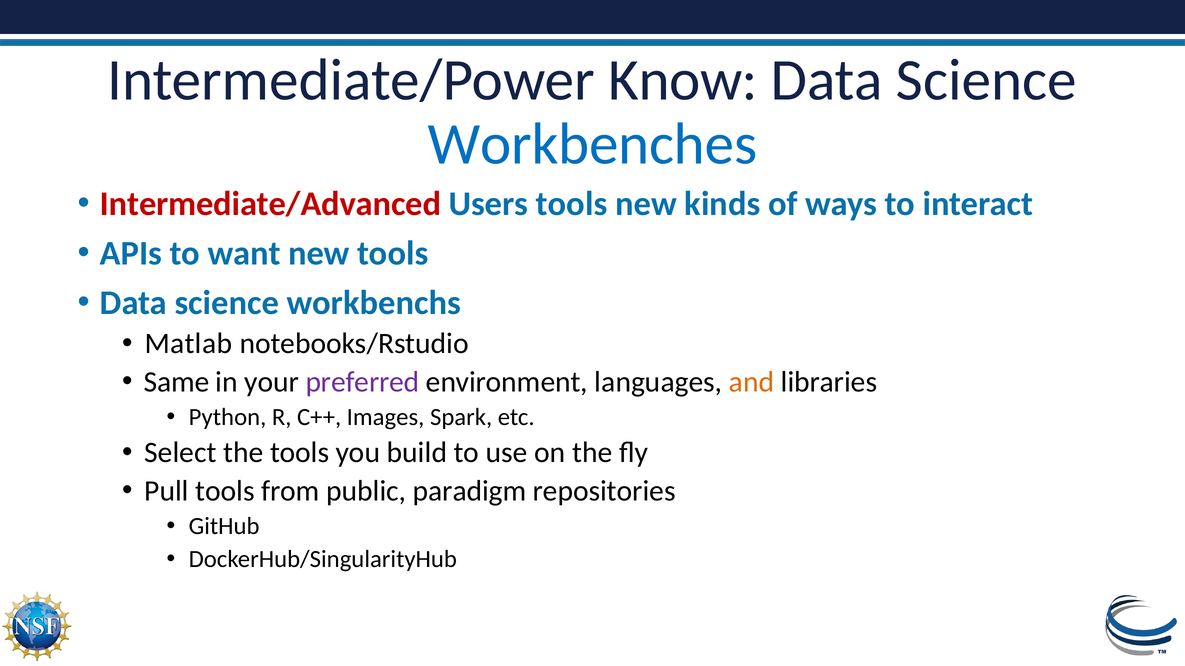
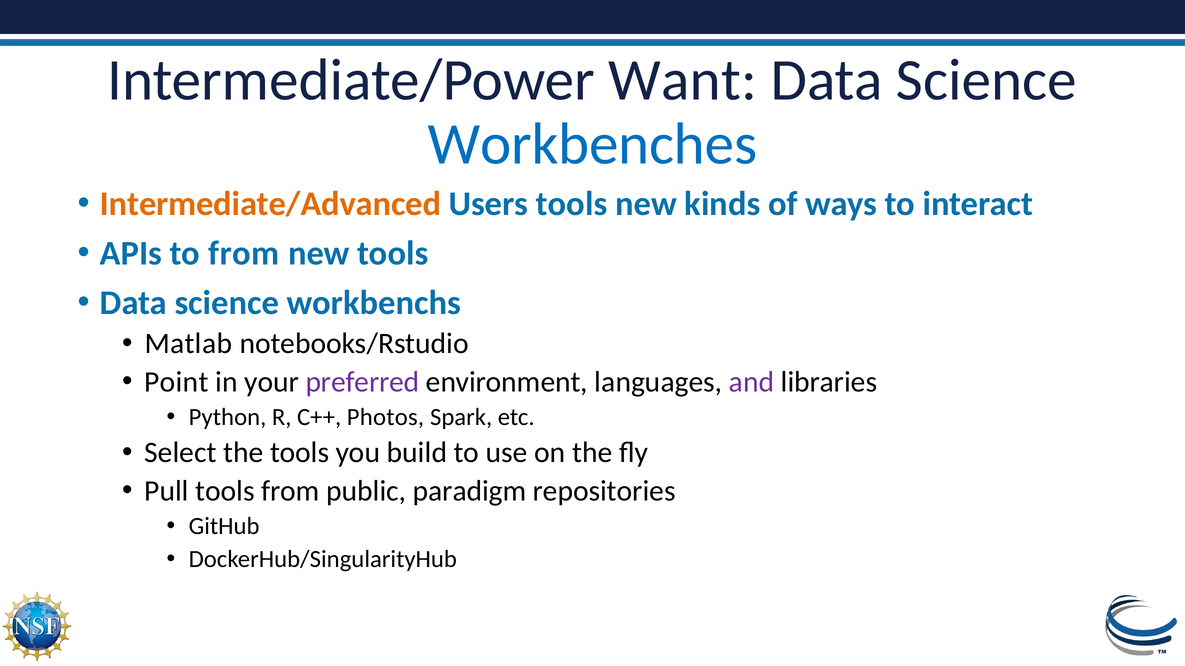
Know: Know -> Want
Intermediate/Advanced colour: red -> orange
to want: want -> from
Same: Same -> Point
and colour: orange -> purple
Images: Images -> Photos
